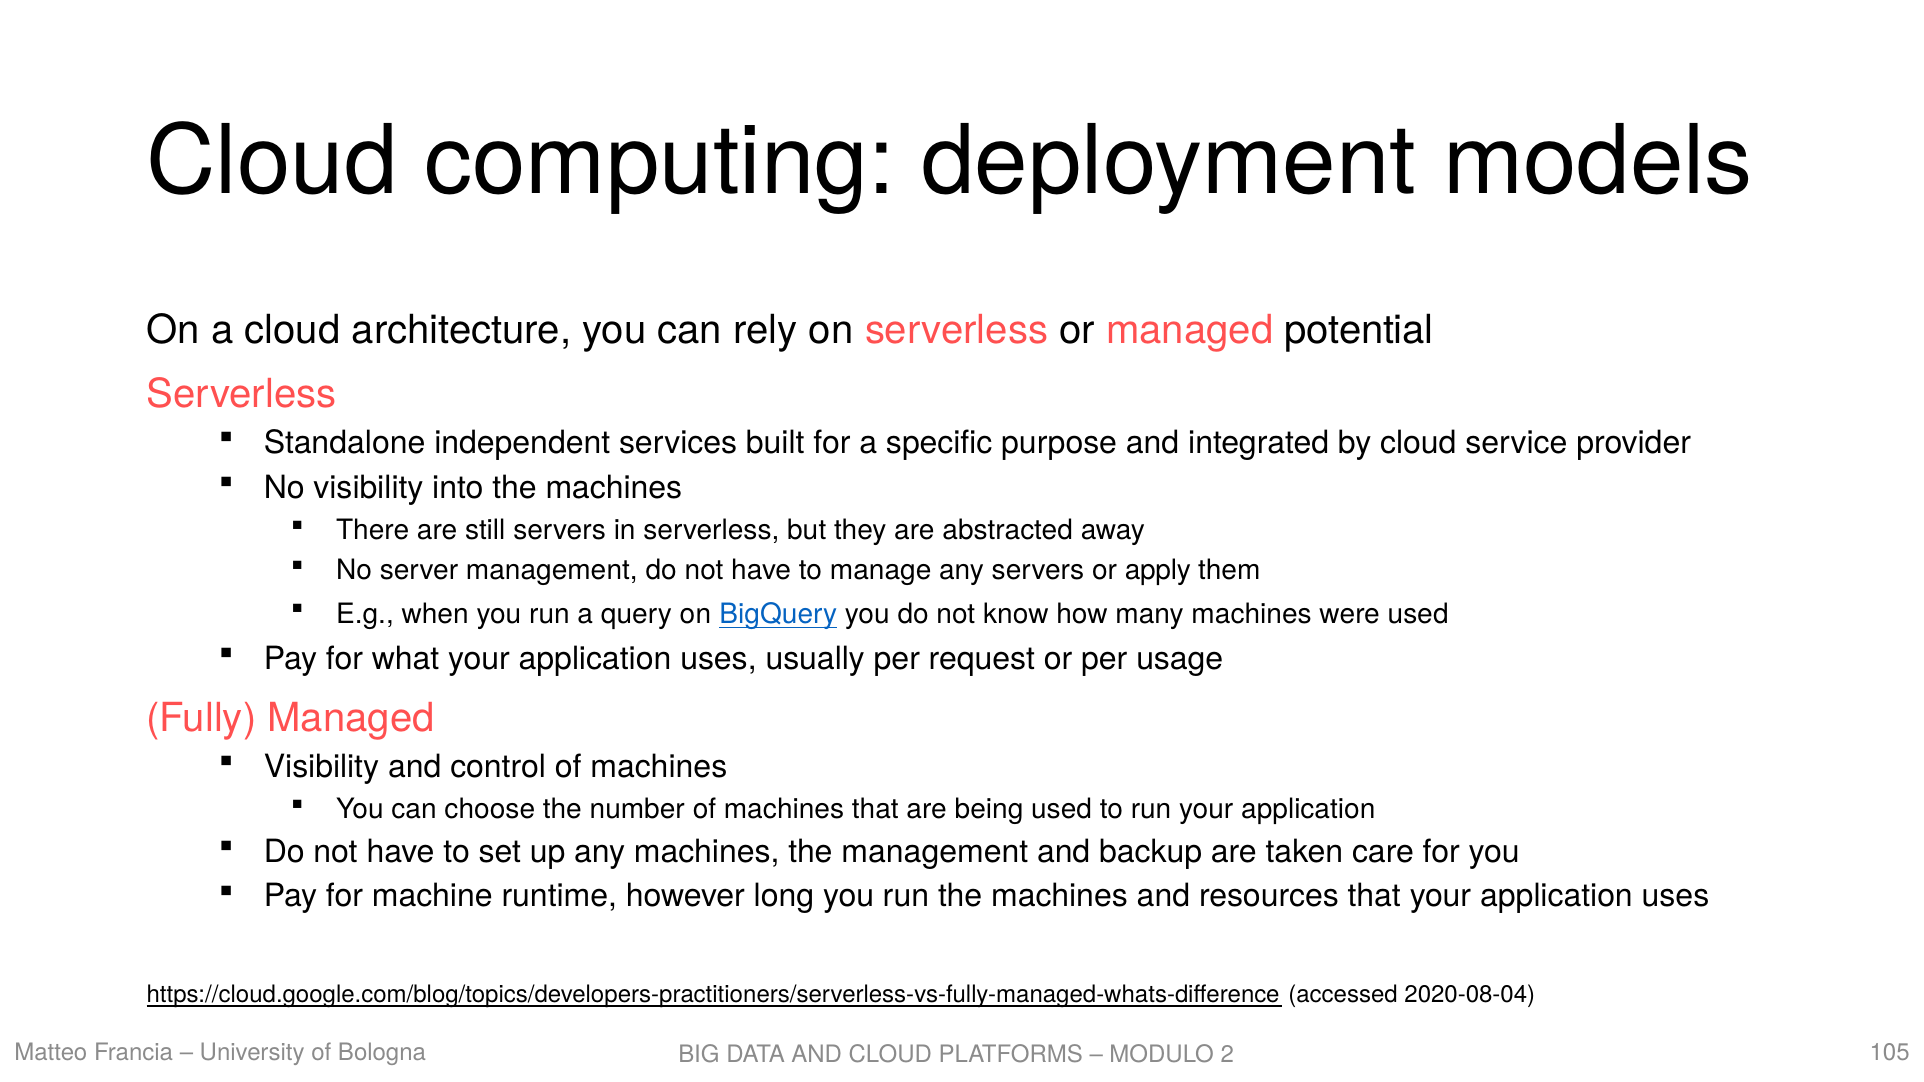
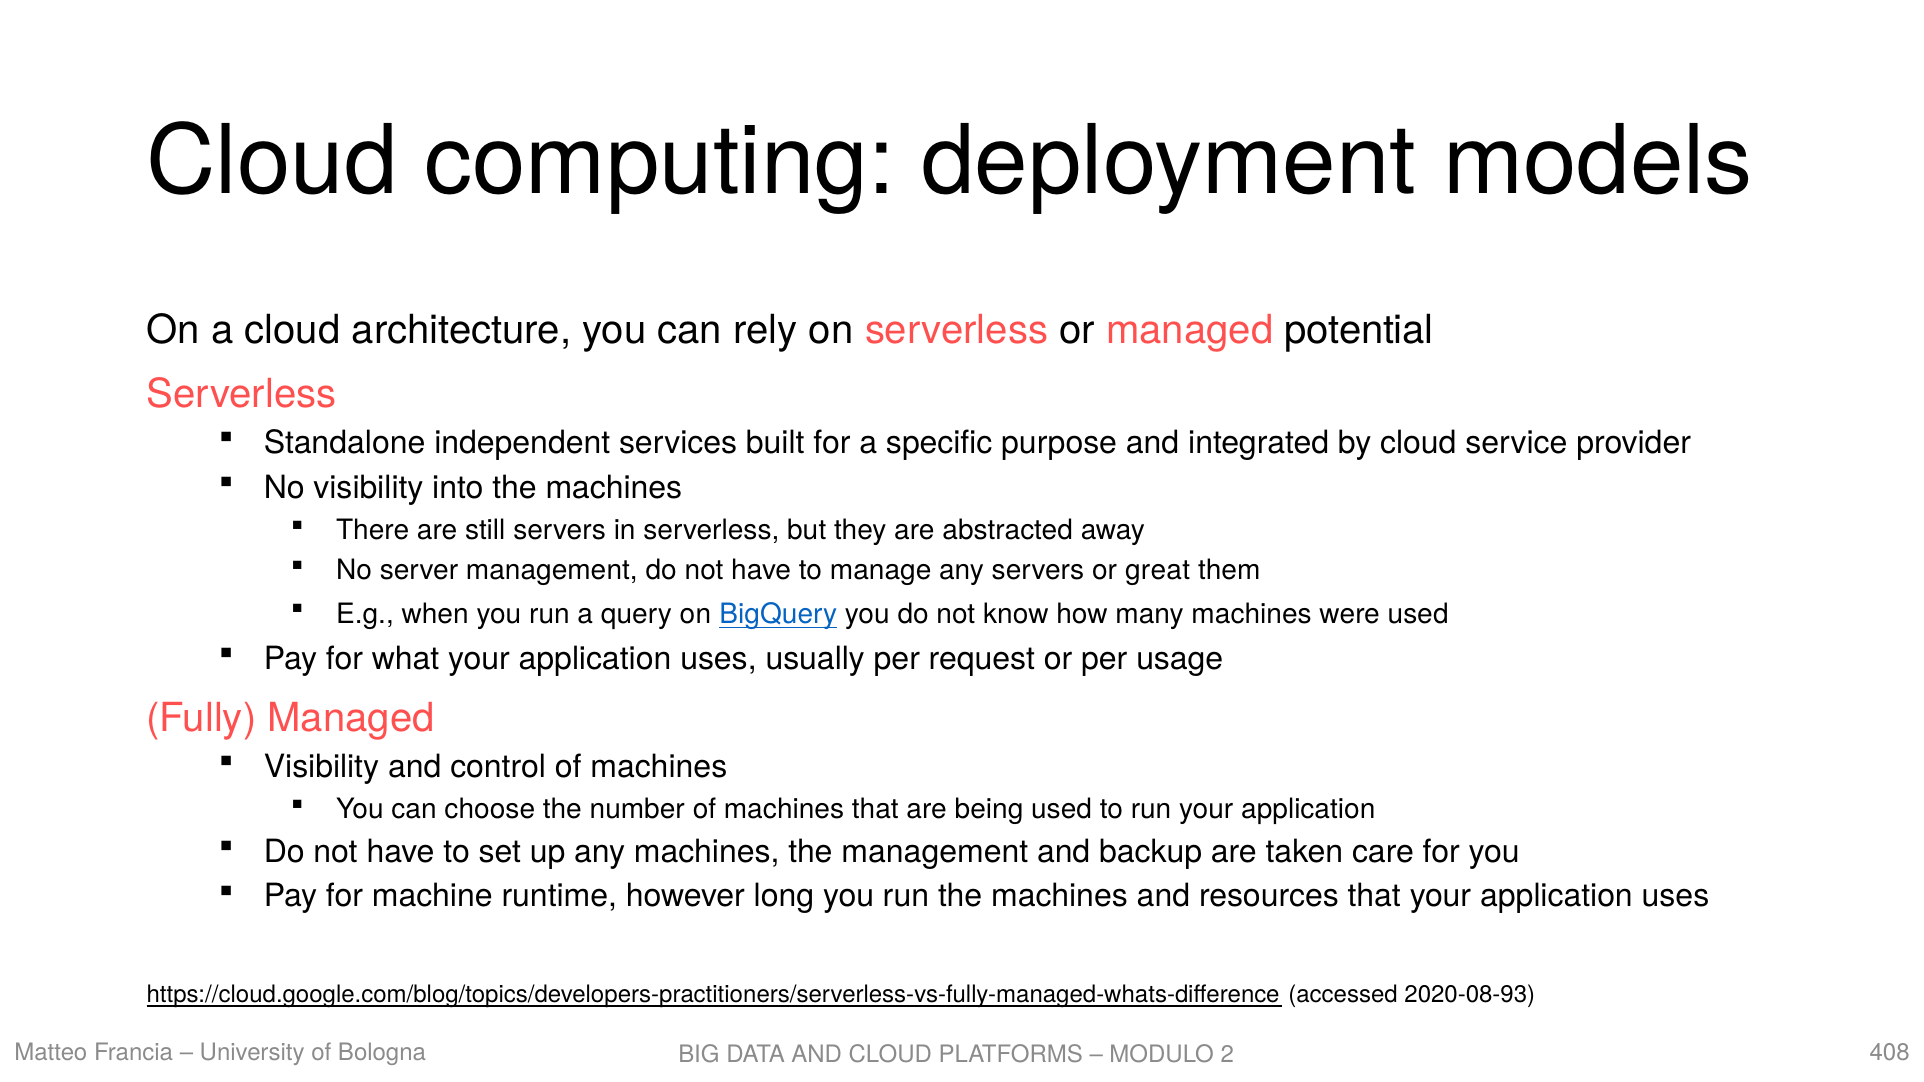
apply: apply -> great
2020-08-04: 2020-08-04 -> 2020-08-93
105: 105 -> 408
